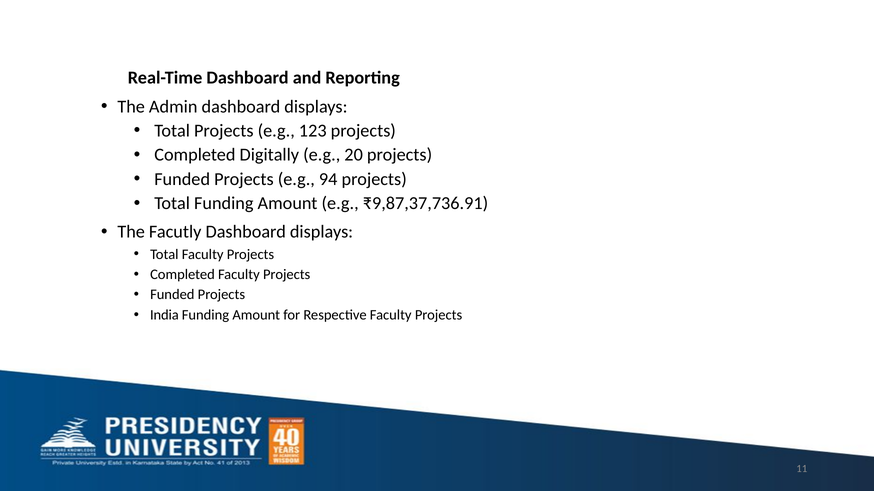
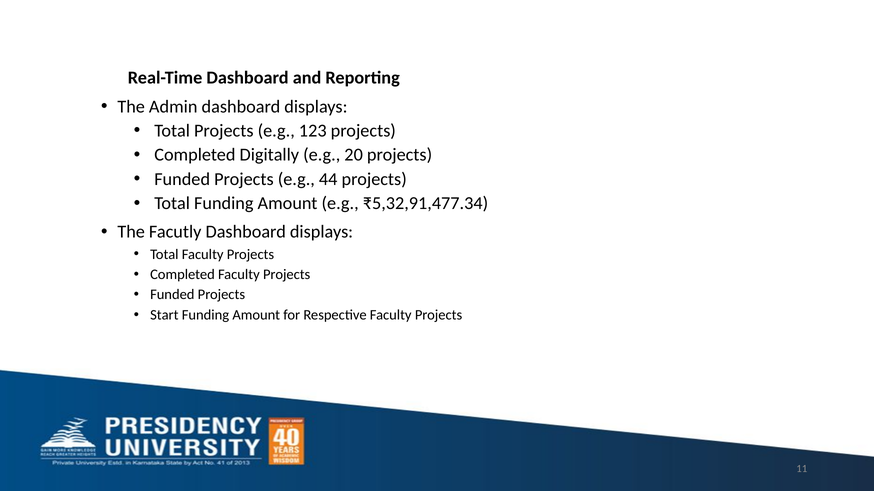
94: 94 -> 44
₹9,87,37,736.91: ₹9,87,37,736.91 -> ₹5,32,91,477.34
India: India -> Start
